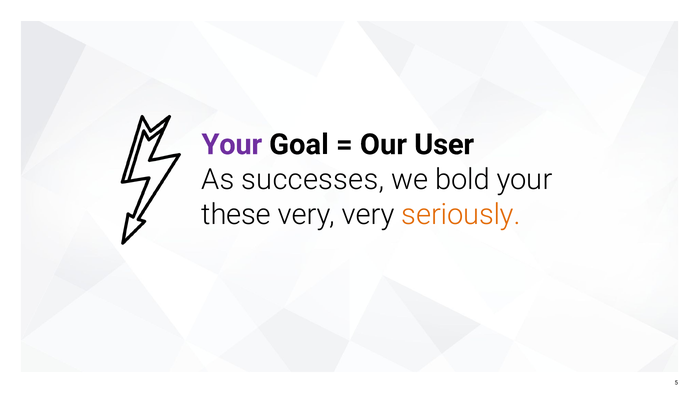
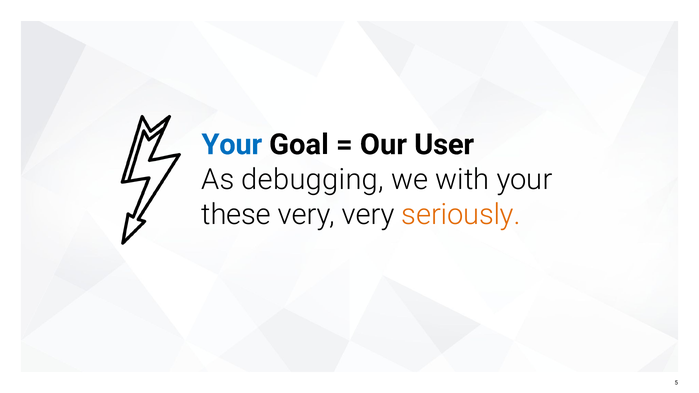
Your at (232, 145) colour: purple -> blue
successes: successes -> debugging
bold: bold -> with
